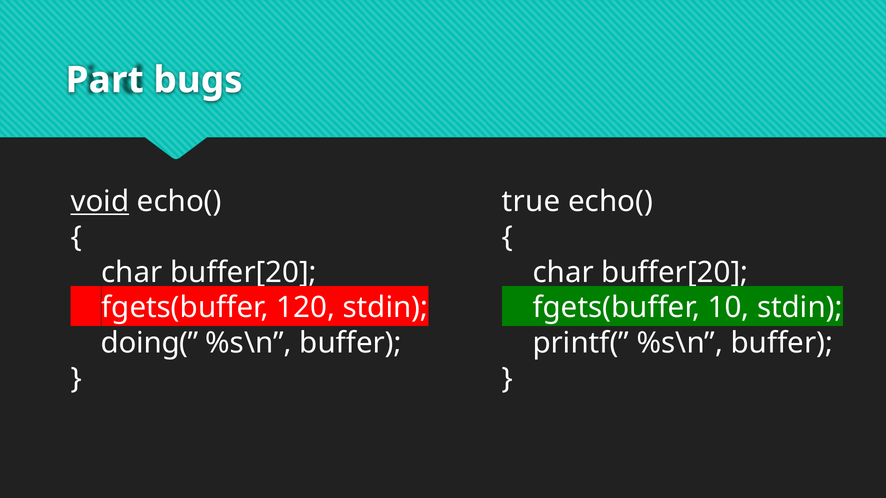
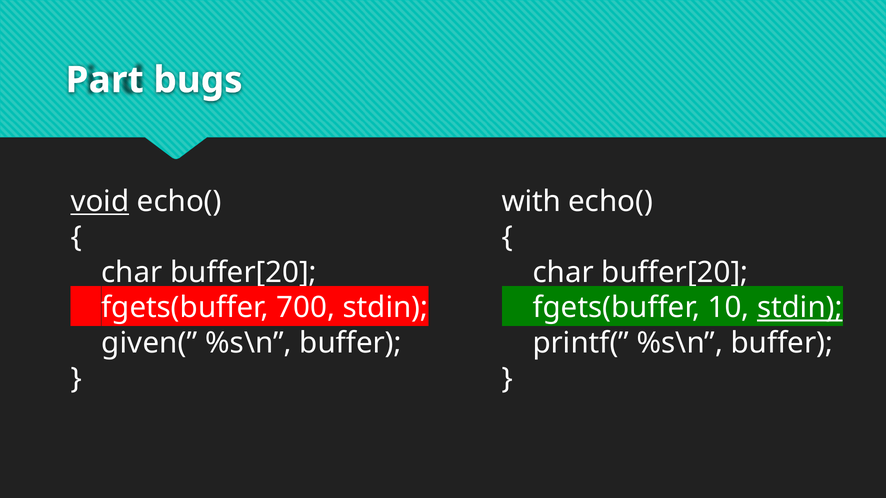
true: true -> with
120: 120 -> 700
stdin at (800, 308) underline: none -> present
doing(: doing( -> given(
